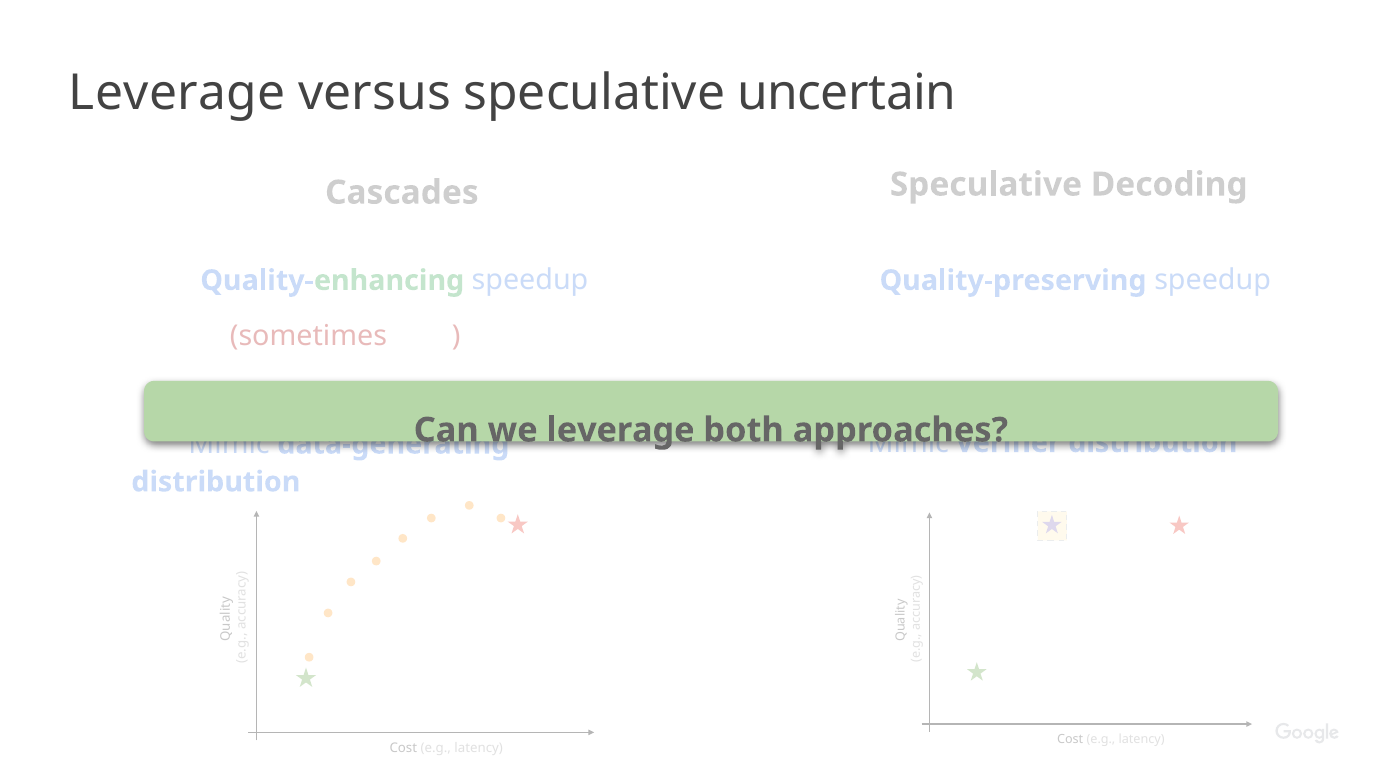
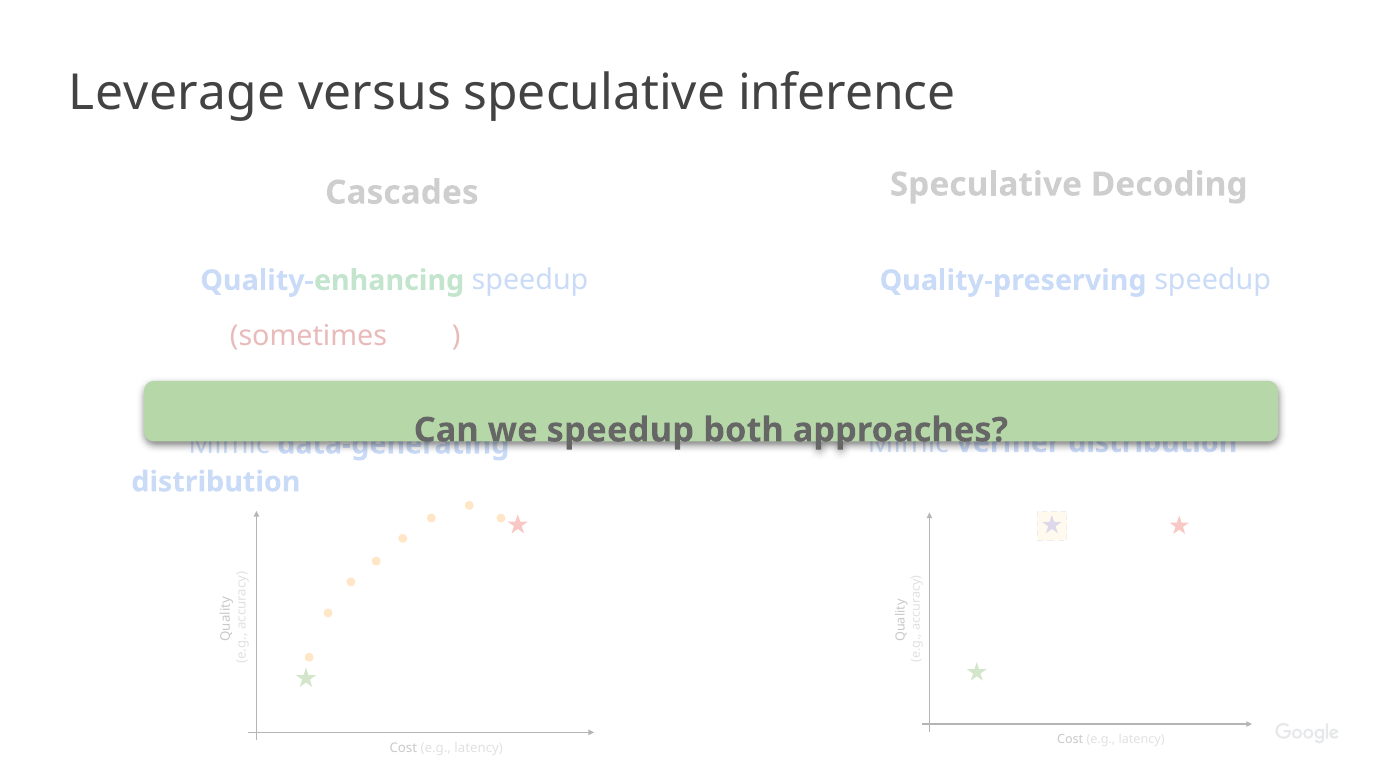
uncertain: uncertain -> inference
we leverage: leverage -> speedup
